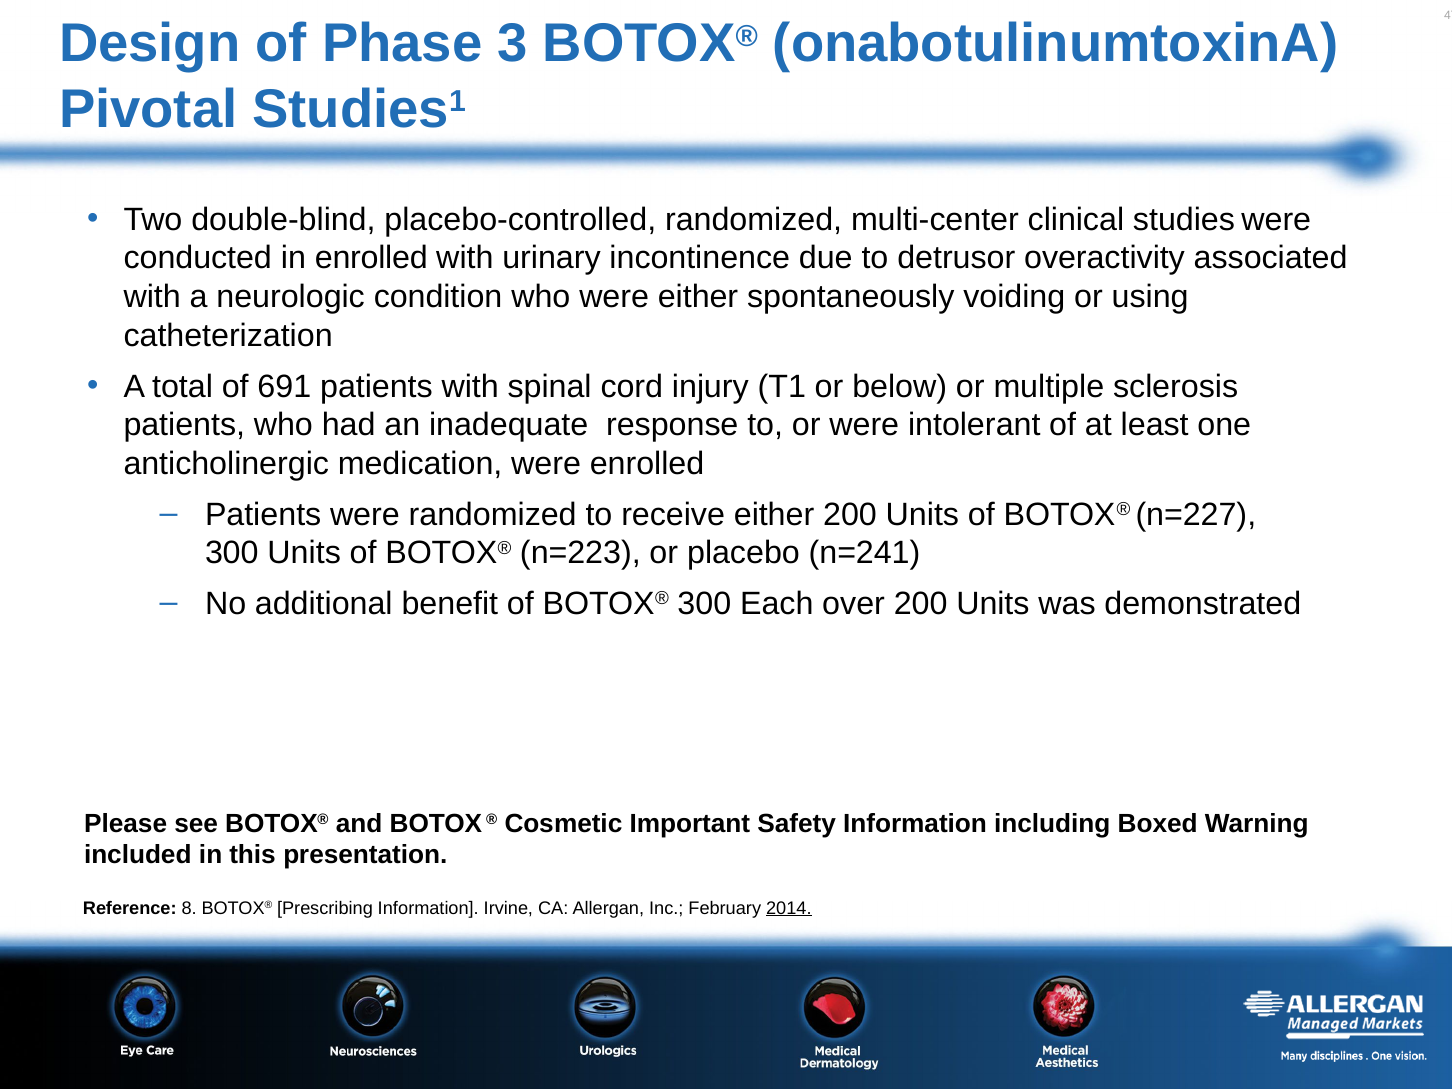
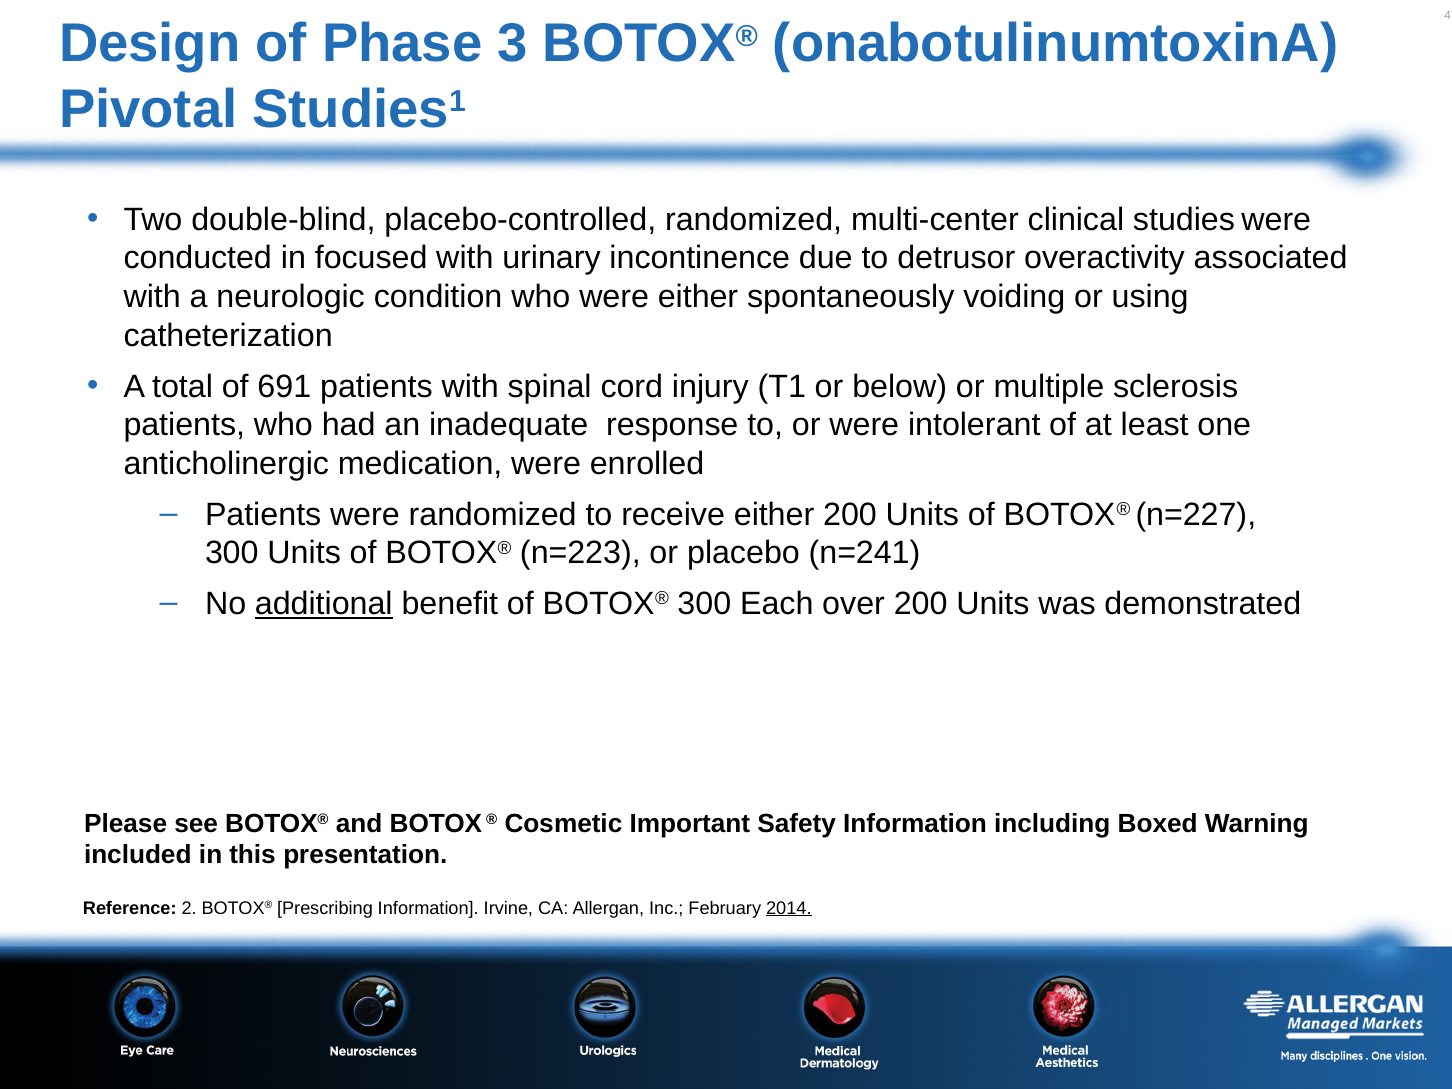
in enrolled: enrolled -> focused
additional underline: none -> present
8: 8 -> 2
